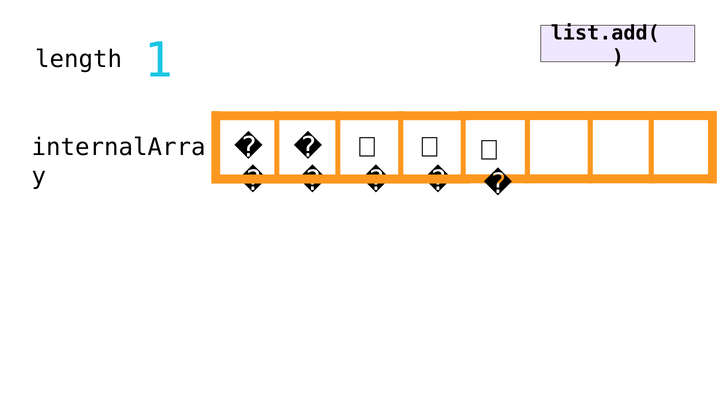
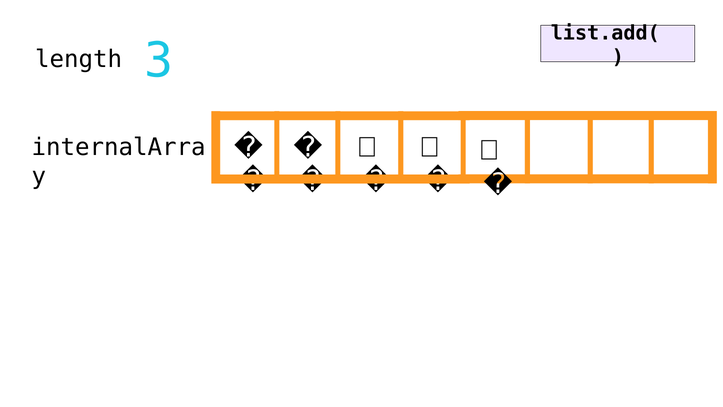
1: 1 -> 3
